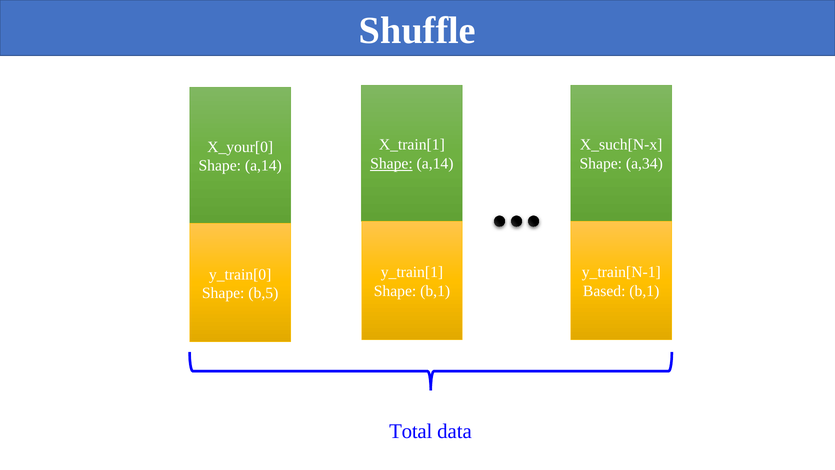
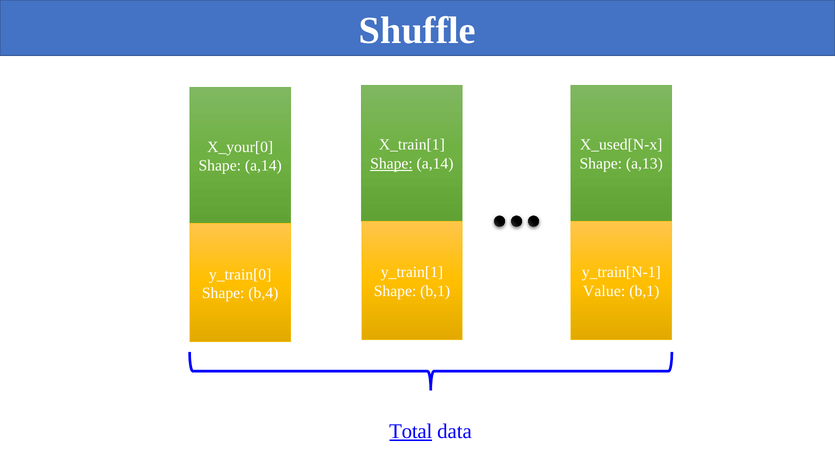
X_such[N-x: X_such[N-x -> X_used[N-x
a,34: a,34 -> a,13
Based: Based -> Value
b,5: b,5 -> b,4
Total underline: none -> present
